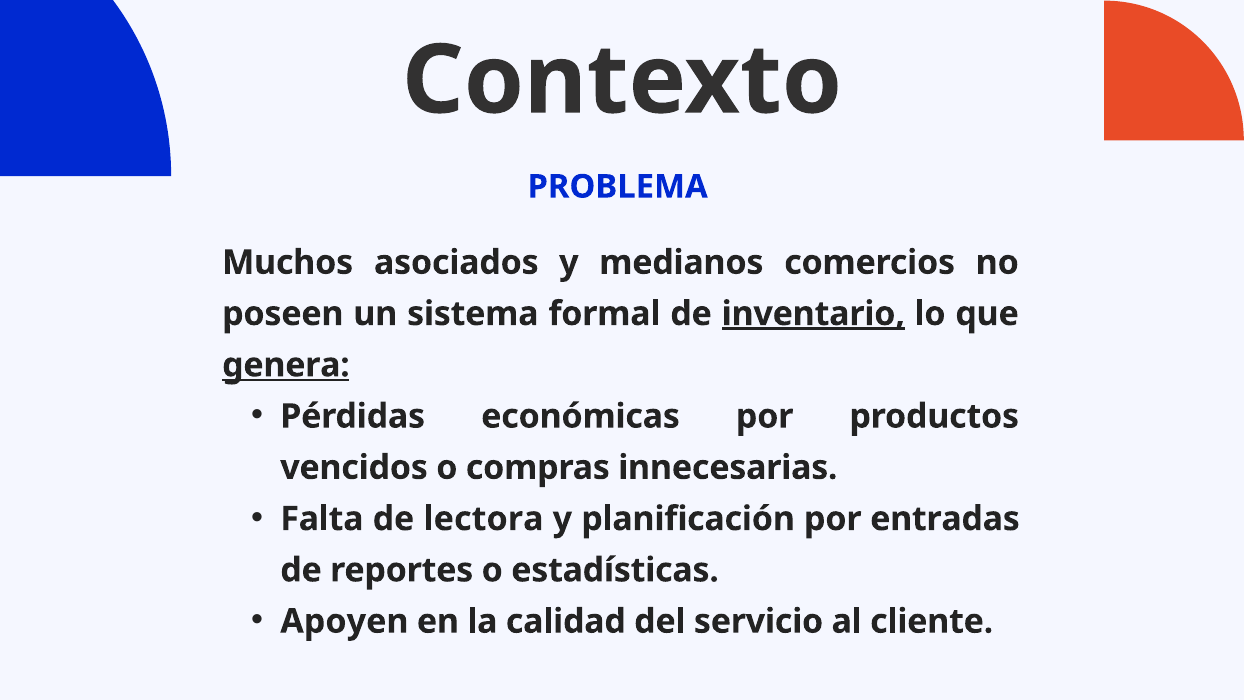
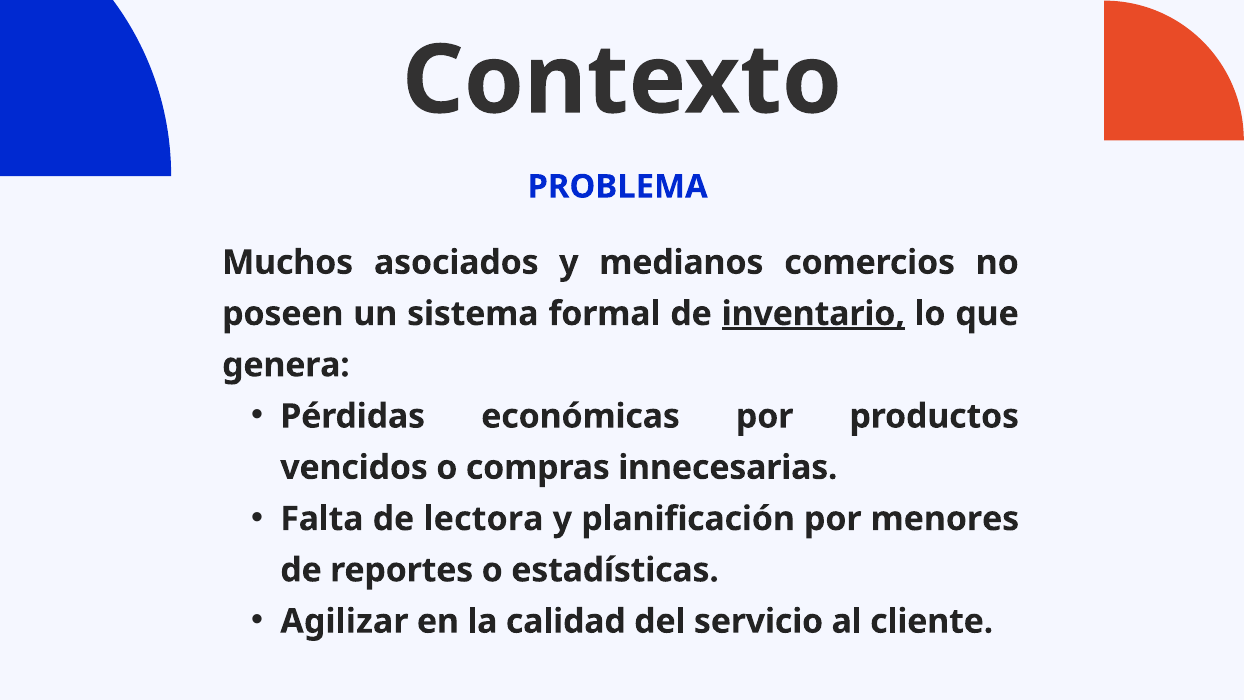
genera underline: present -> none
entradas: entradas -> menores
Apoyen: Apoyen -> Agilizar
